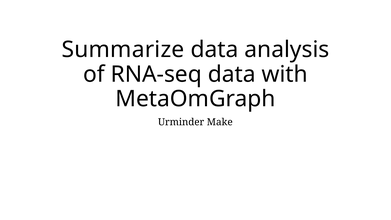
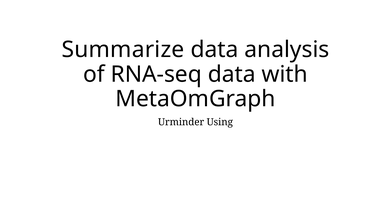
Make: Make -> Using
